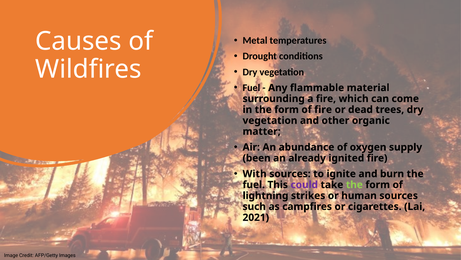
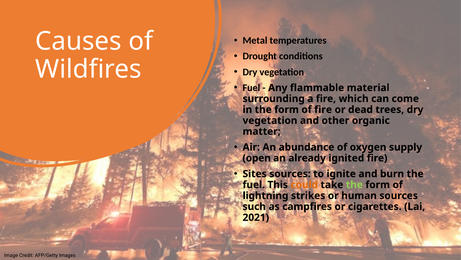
been: been -> open
With: With -> Sites
could colour: purple -> orange
